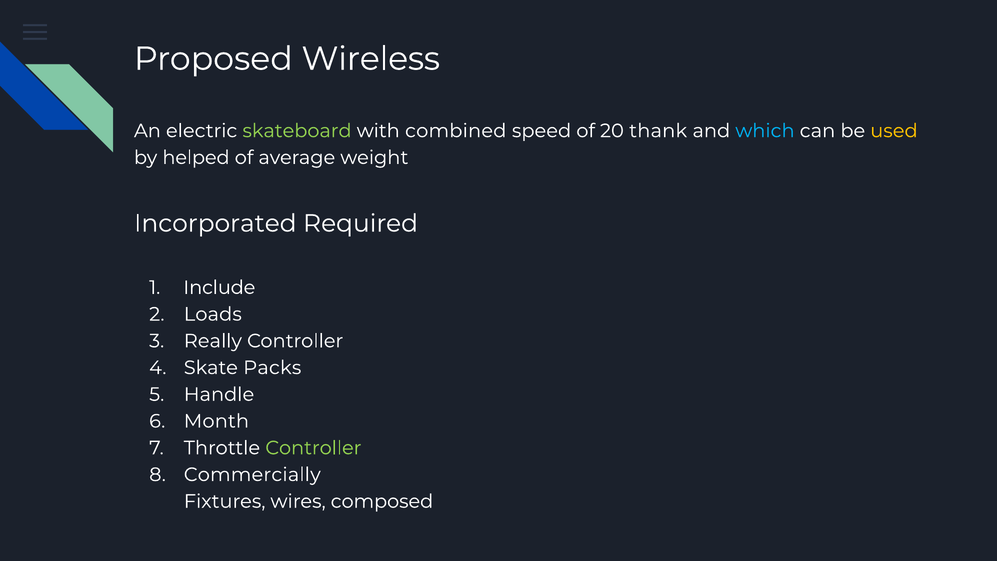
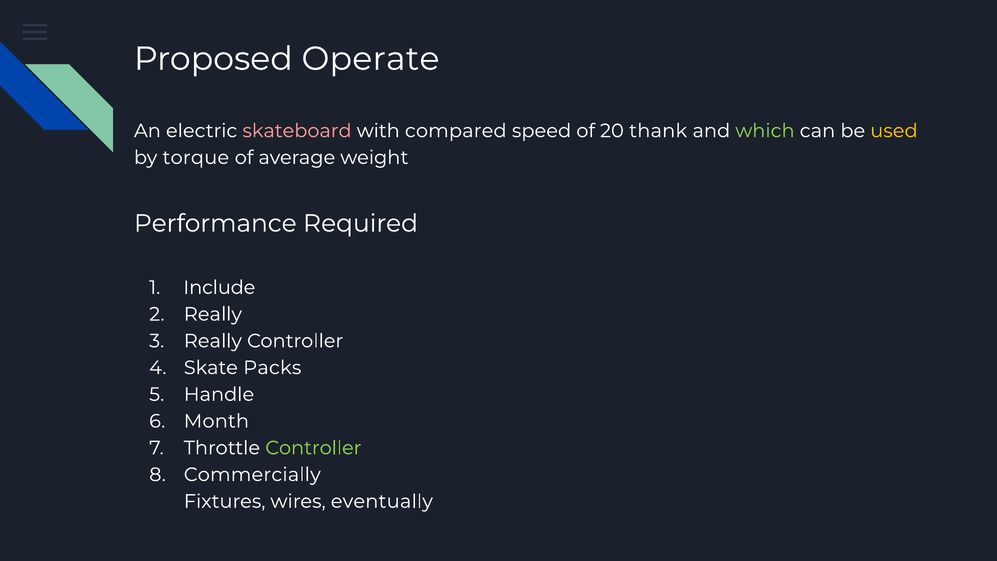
Wireless: Wireless -> Operate
skateboard colour: light green -> pink
combined: combined -> compared
which colour: light blue -> light green
helped: helped -> torque
Incorporated: Incorporated -> Performance
Loads at (213, 314): Loads -> Really
composed: composed -> eventually
